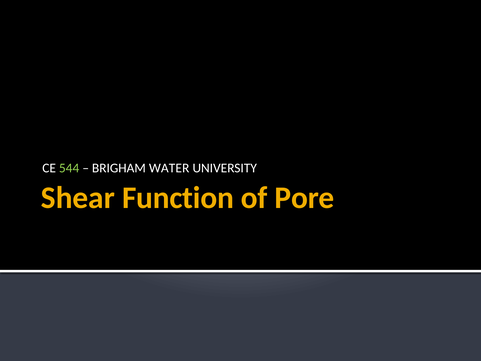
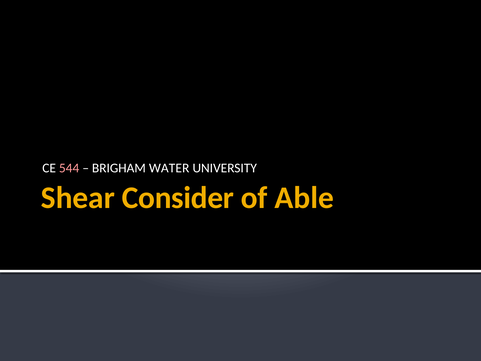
544 colour: light green -> pink
Function: Function -> Consider
Pore: Pore -> Able
